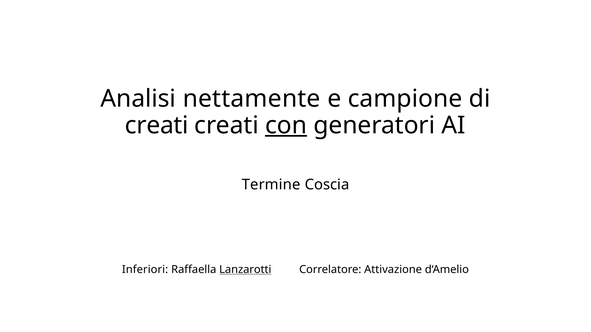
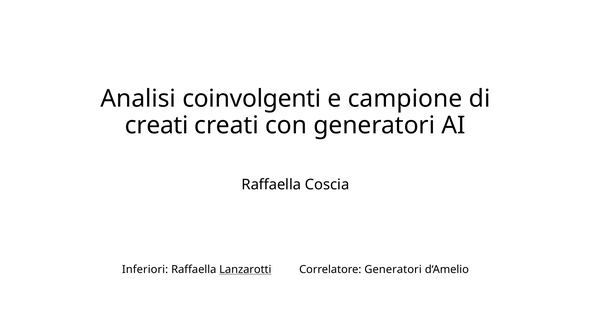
nettamente: nettamente -> coinvolgenti
con underline: present -> none
Termine at (271, 185): Termine -> Raffaella
Correlatore Attivazione: Attivazione -> Generatori
